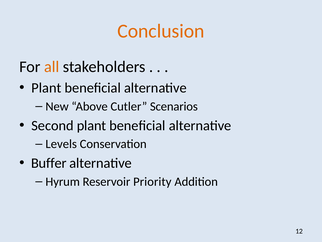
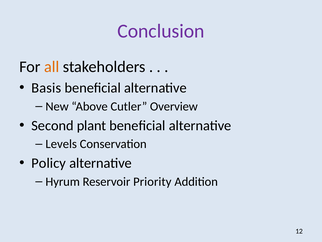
Conclusion colour: orange -> purple
Plant at (46, 88): Plant -> Basis
Scenarios: Scenarios -> Overview
Buffer: Buffer -> Policy
